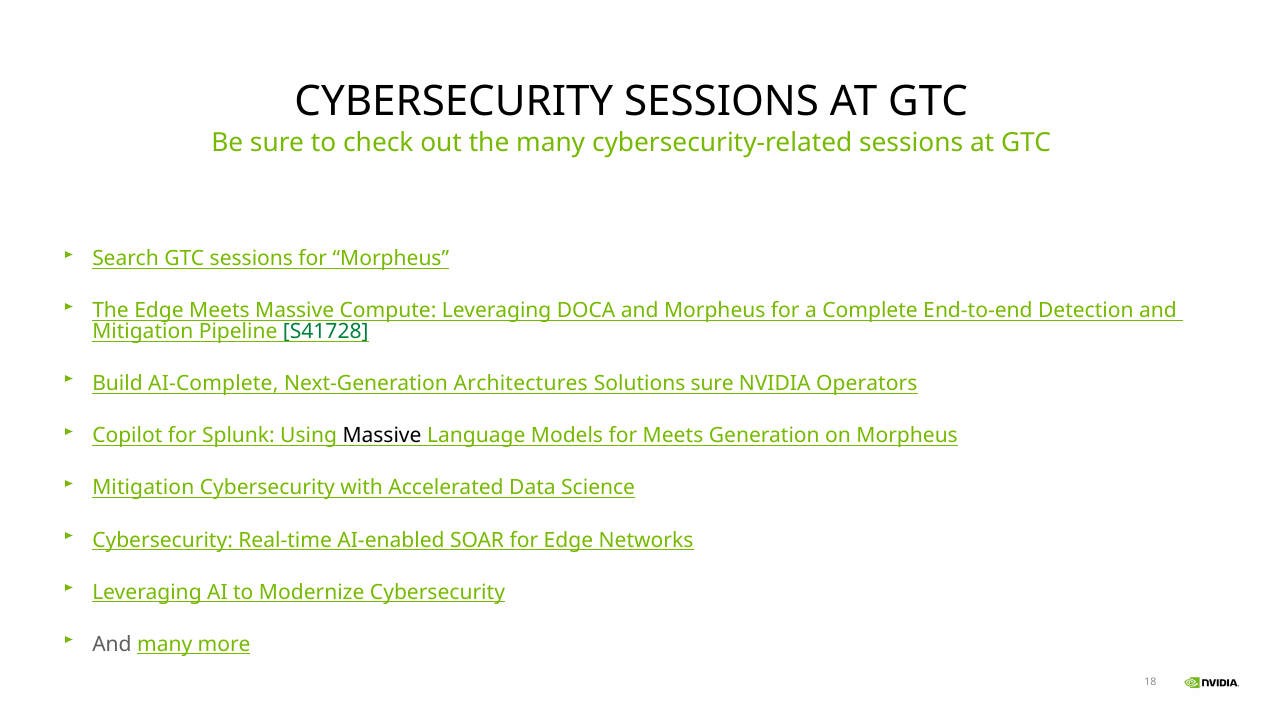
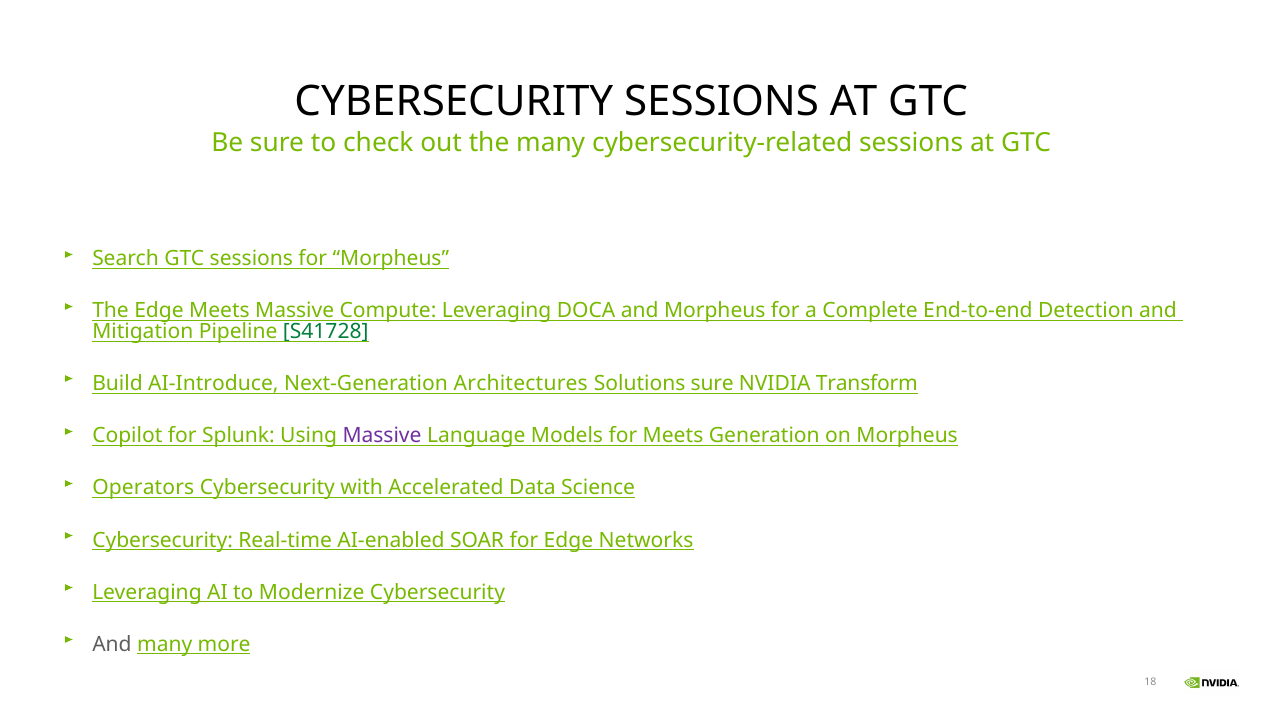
AI-Complete: AI-Complete -> AI-Introduce
Operators: Operators -> Transform
Massive at (382, 436) colour: black -> purple
Mitigation at (143, 488): Mitigation -> Operators
